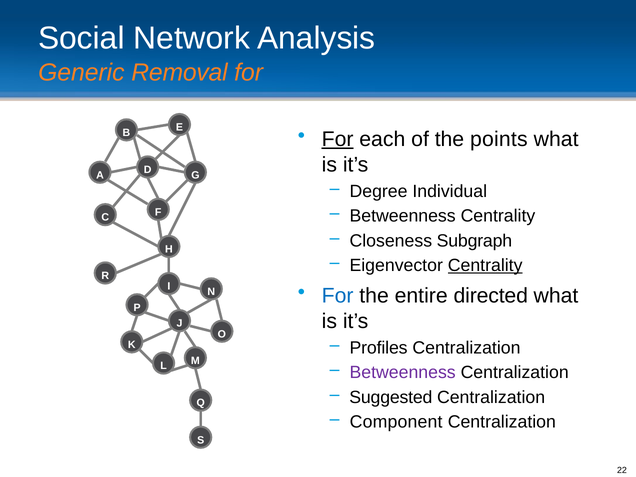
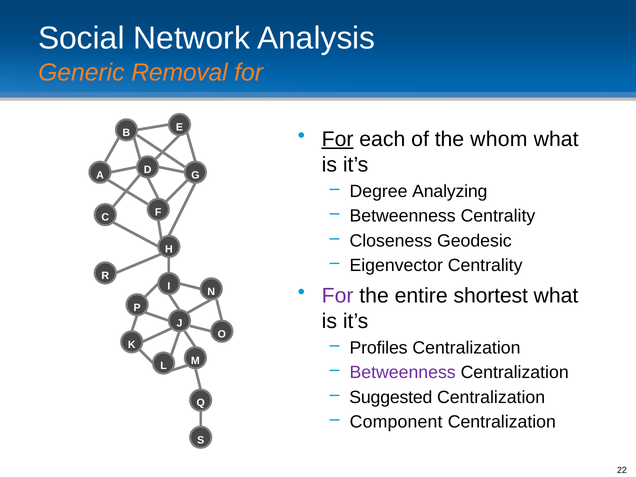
points: points -> whom
Individual: Individual -> Analyzing
Subgraph: Subgraph -> Geodesic
Centrality at (485, 265) underline: present -> none
For at (338, 296) colour: blue -> purple
directed: directed -> shortest
